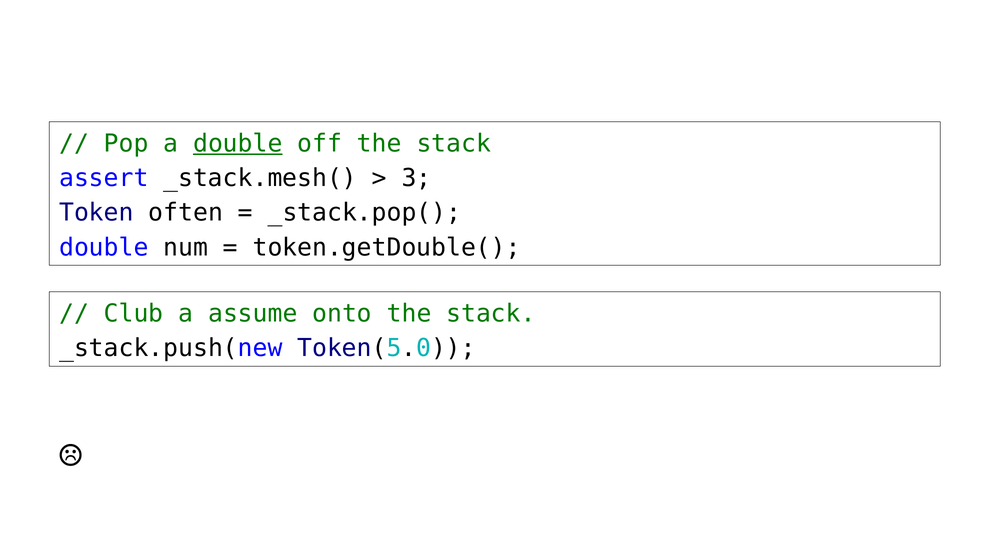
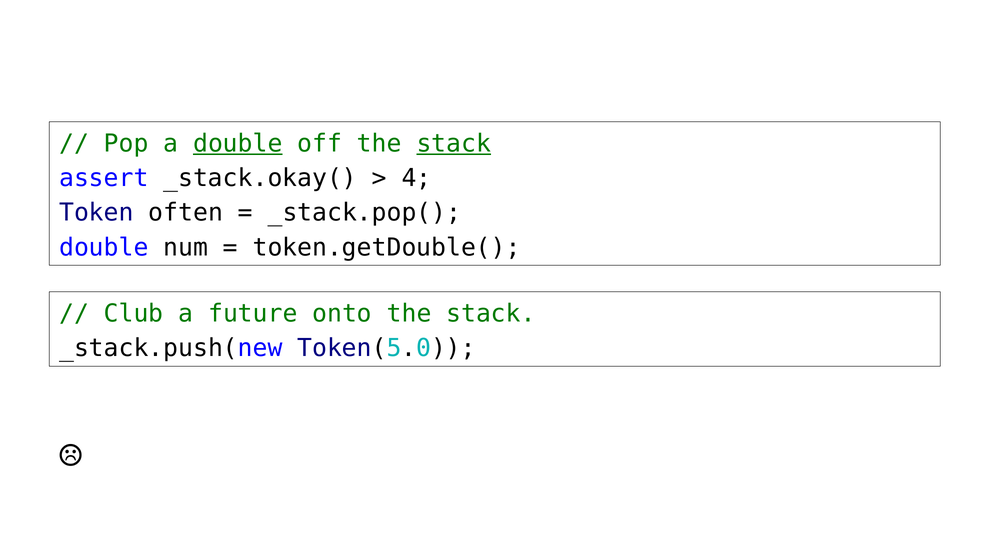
stack at (454, 143) underline: none -> present
_stack.mesh(: _stack.mesh( -> _stack.okay(
3: 3 -> 4
assume: assume -> future
